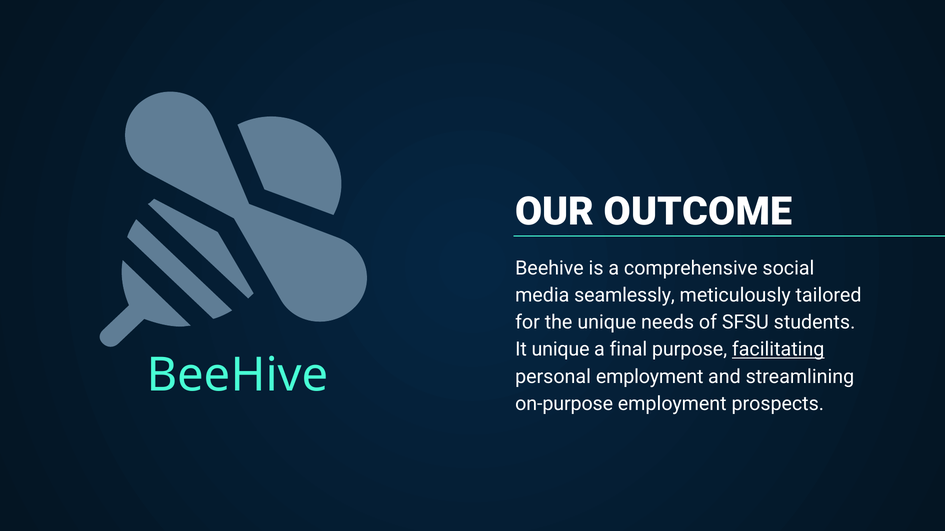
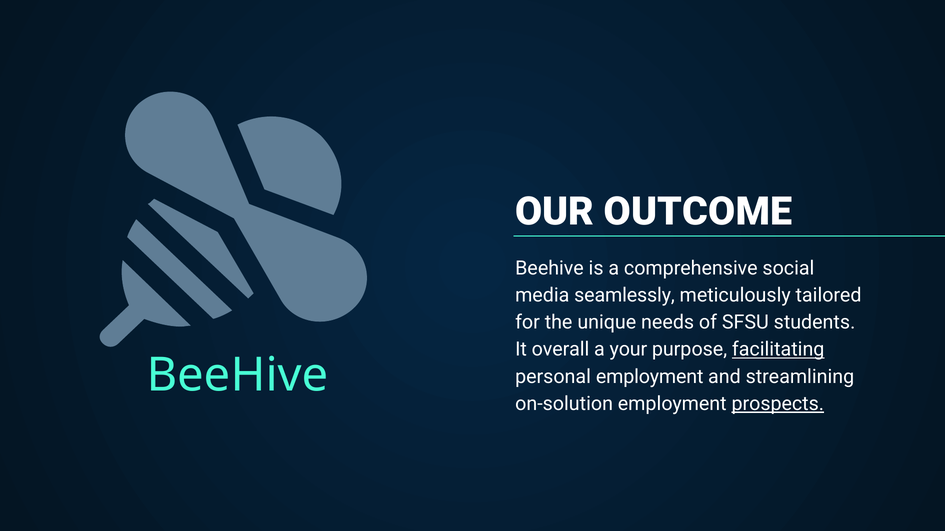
It unique: unique -> overall
final: final -> your
on-purpose: on-purpose -> on-solution
prospects underline: none -> present
